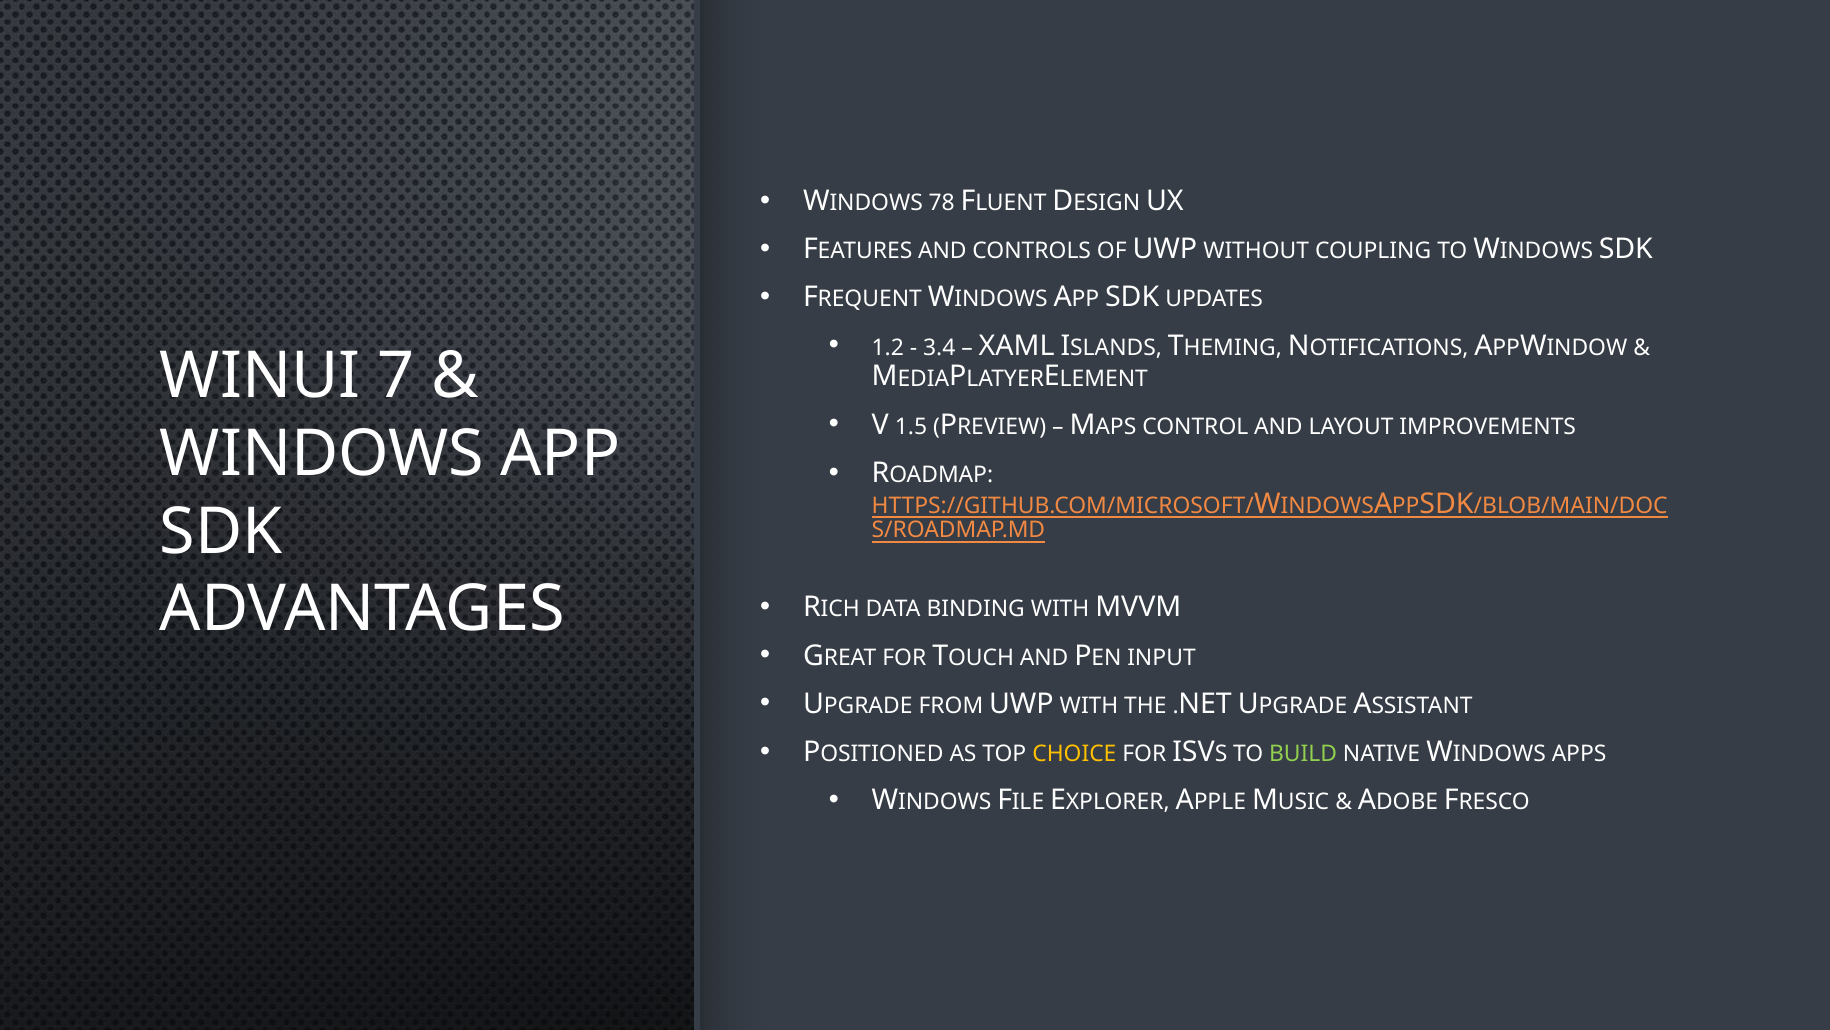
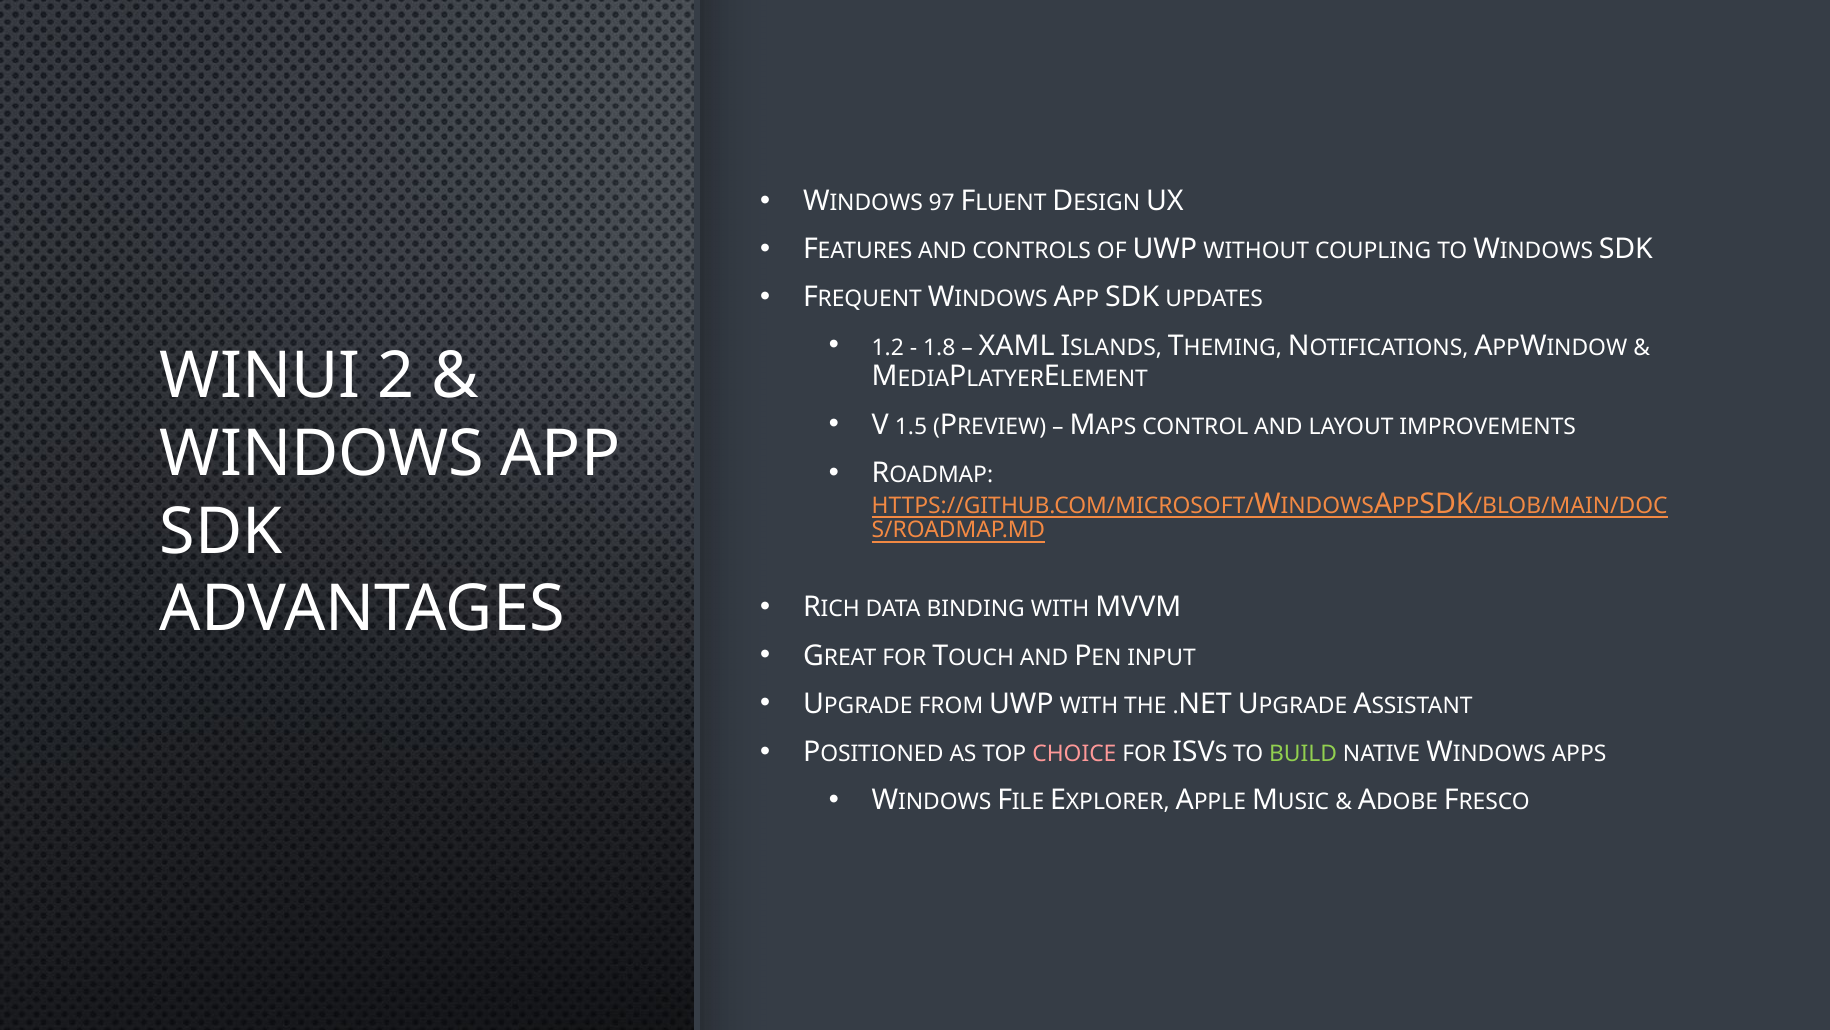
78: 78 -> 97
3.4: 3.4 -> 1.8
7: 7 -> 2
CHOICE colour: yellow -> pink
